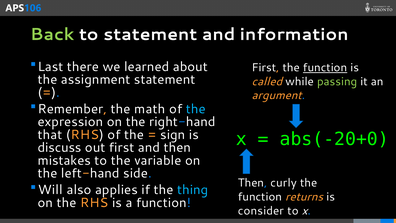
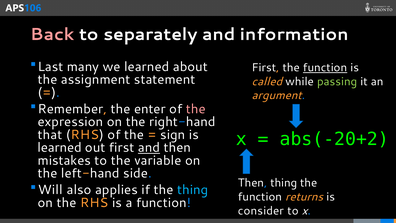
Back colour: light green -> pink
to statement: statement -> separately
there: there -> many
math: math -> enter
the at (196, 109) colour: light blue -> pink
abs(-20+0: abs(-20+0 -> abs(-20+2
discuss at (60, 147): discuss -> learned
and at (149, 147) underline: none -> present
Then curly: curly -> thing
